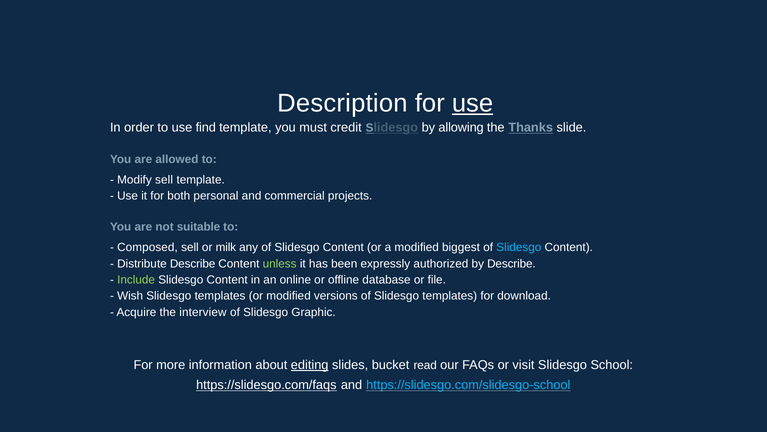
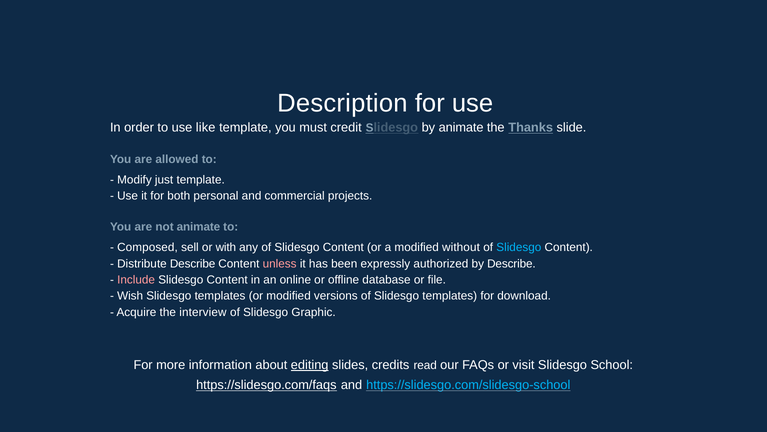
use at (472, 103) underline: present -> none
find: find -> like
by allowing: allowing -> animate
Modify sell: sell -> just
not suitable: suitable -> animate
milk: milk -> with
biggest: biggest -> without
unless colour: light green -> pink
Include colour: light green -> pink
bucket: bucket -> credits
